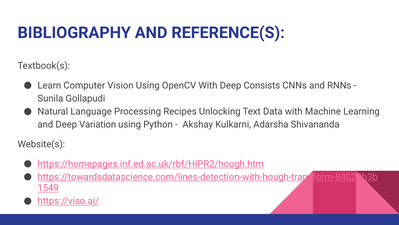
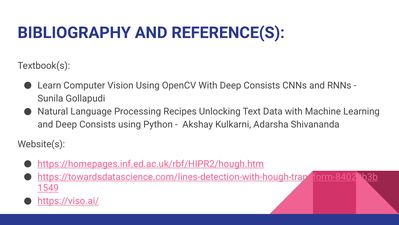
and Deep Variation: Variation -> Consists
